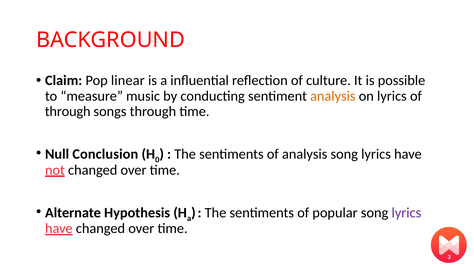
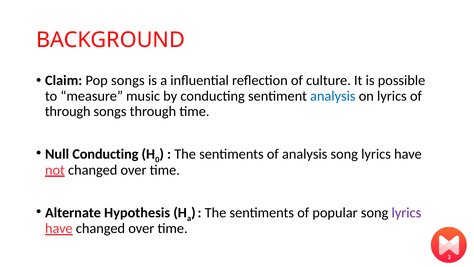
Pop linear: linear -> songs
analysis at (333, 96) colour: orange -> blue
Null Conclusion: Conclusion -> Conducting
